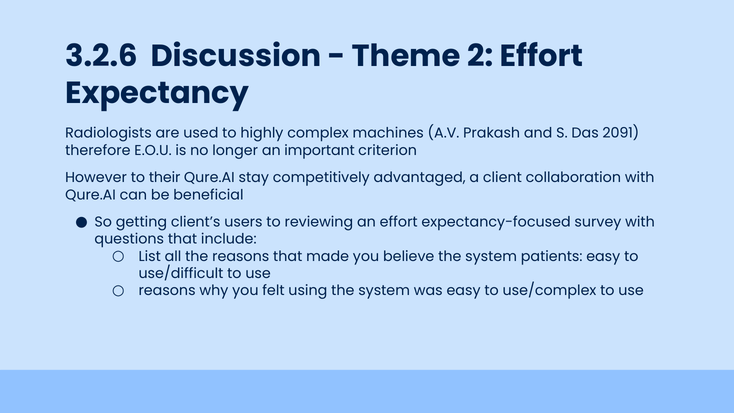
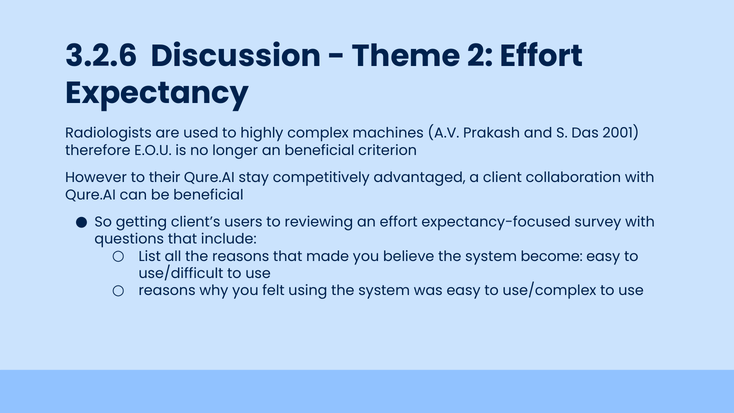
2091: 2091 -> 2001
an important: important -> beneficial
patients: patients -> become
